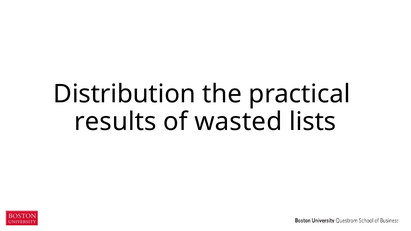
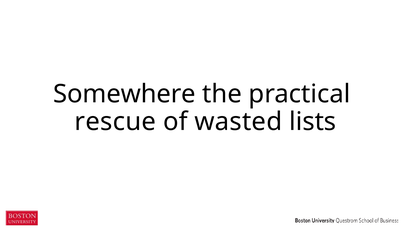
Distribution: Distribution -> Somewhere
results: results -> rescue
